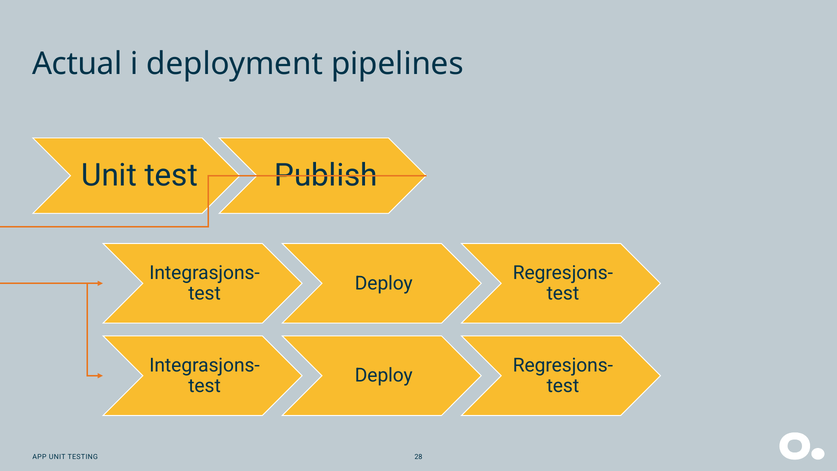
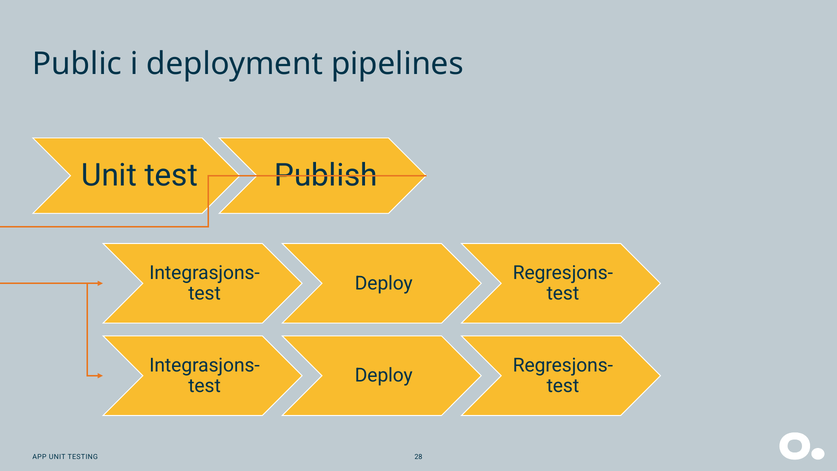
Actual: Actual -> Public
